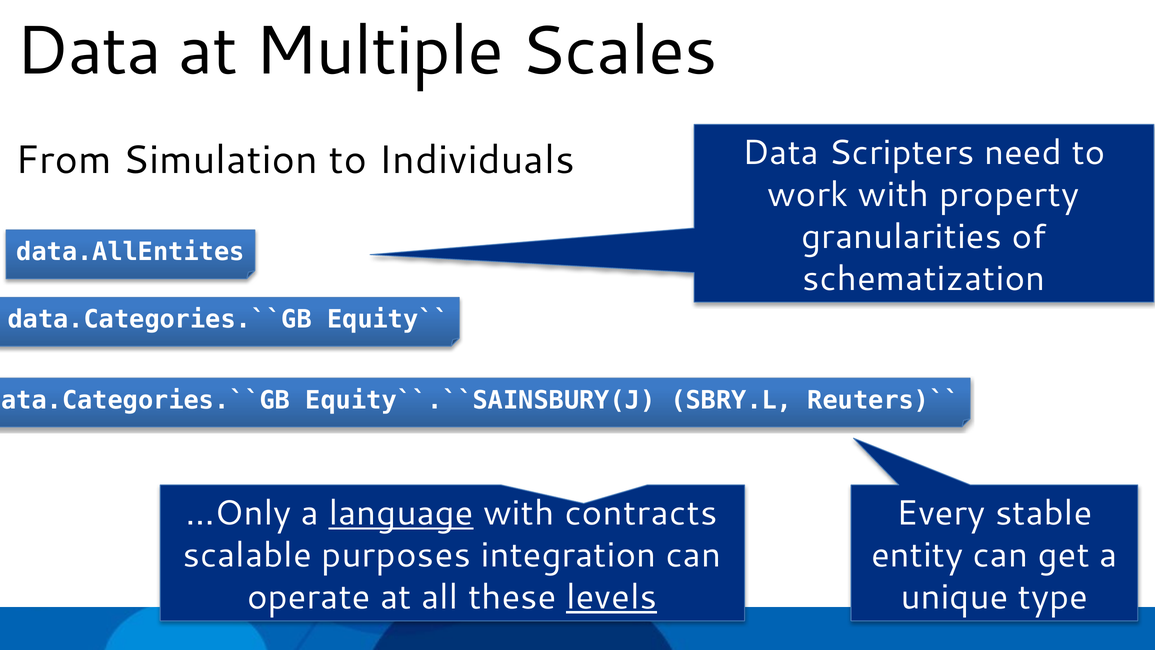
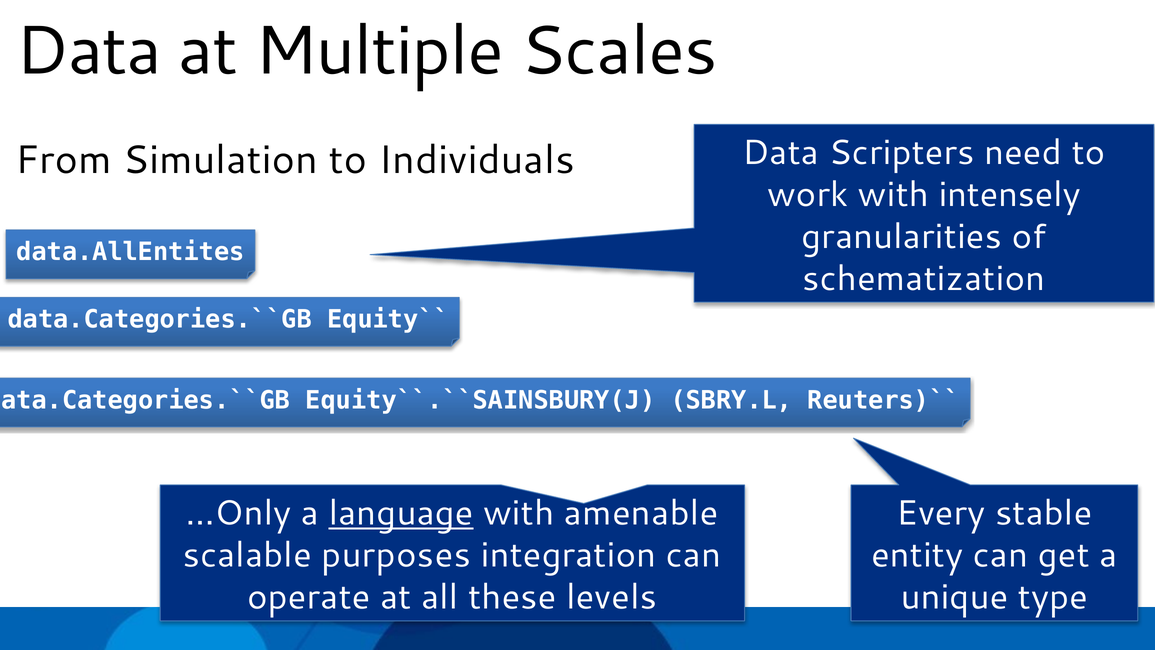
property: property -> intensely
contracts: contracts -> amenable
levels underline: present -> none
